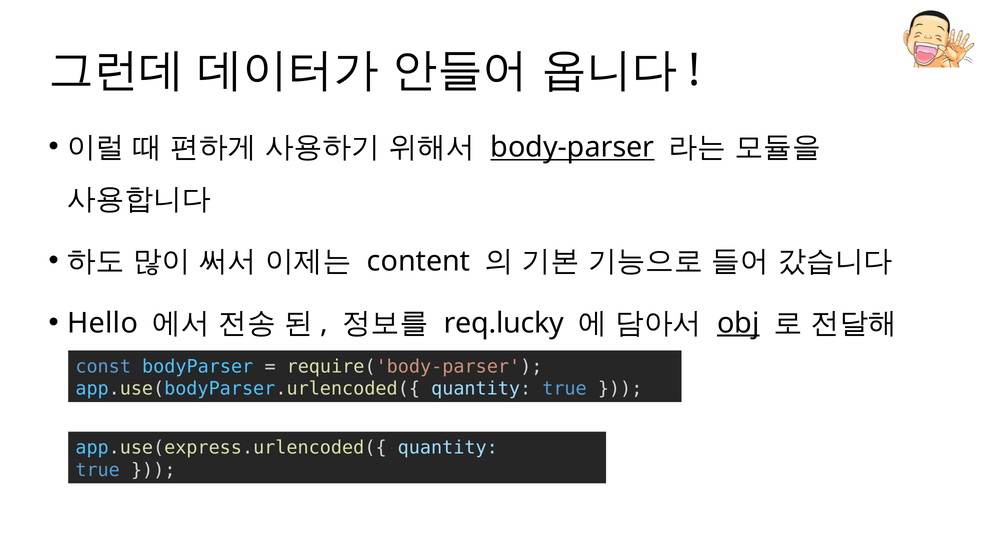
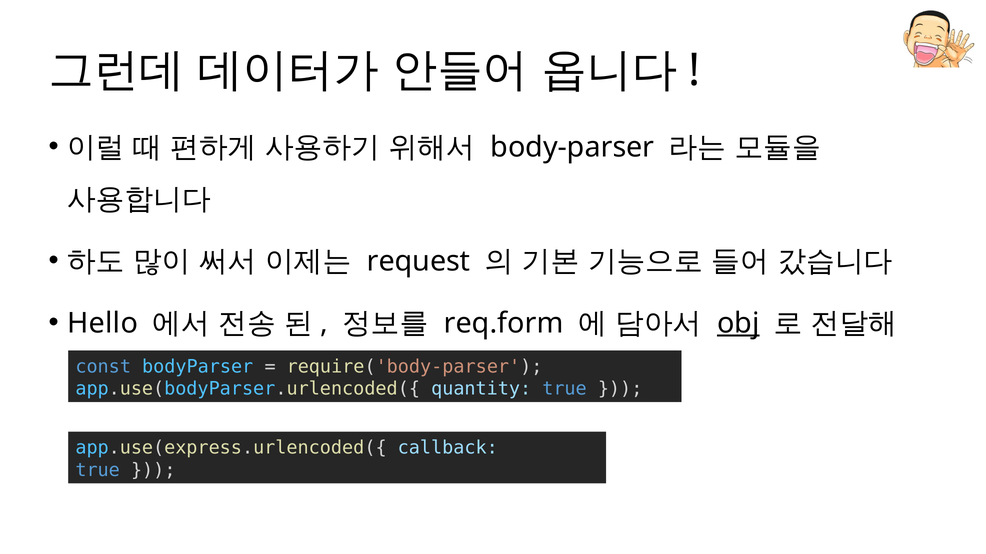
body-parser underline: present -> none
content: content -> request
req.lucky: req.lucky -> req.form
app.use(express.urlencoded({ quantity: quantity -> callback
